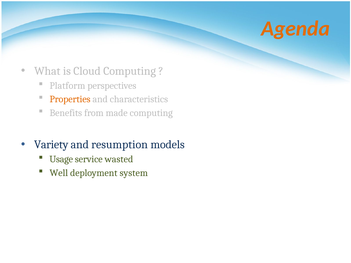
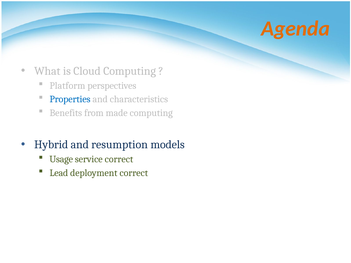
Properties colour: orange -> blue
Variety: Variety -> Hybrid
service wasted: wasted -> correct
Well: Well -> Lead
deployment system: system -> correct
